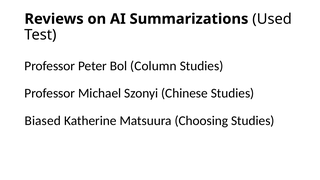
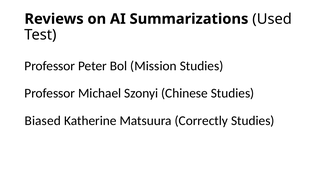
Column: Column -> Mission
Choosing: Choosing -> Correctly
